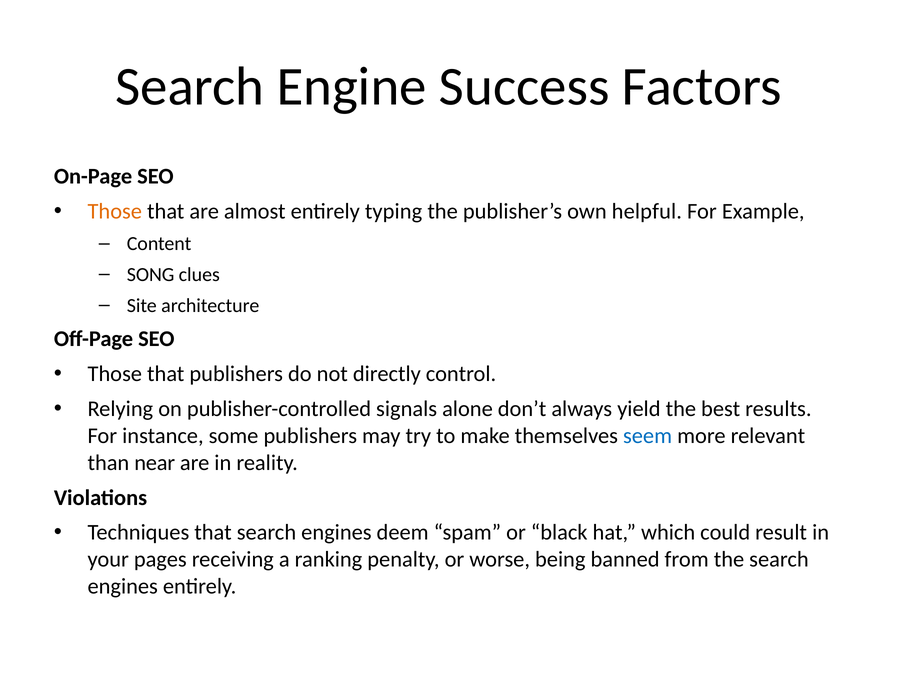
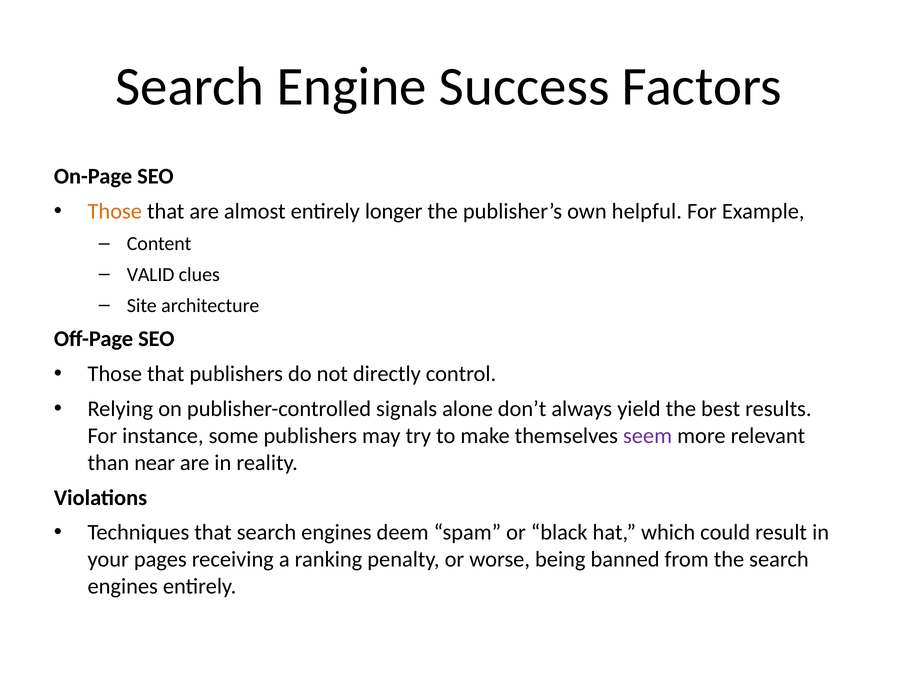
typing: typing -> longer
SONG: SONG -> VALID
seem colour: blue -> purple
